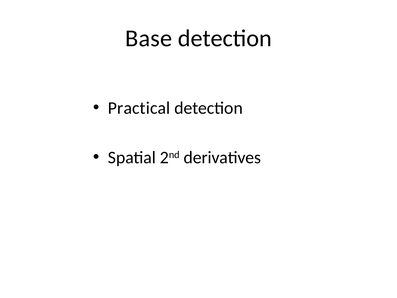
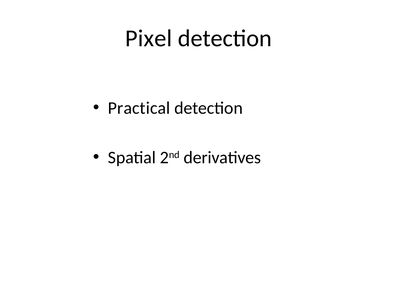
Base: Base -> Pixel
